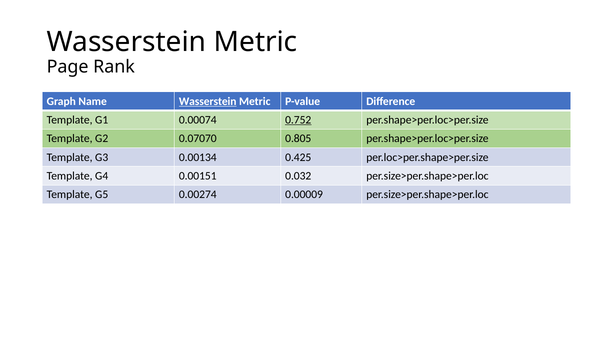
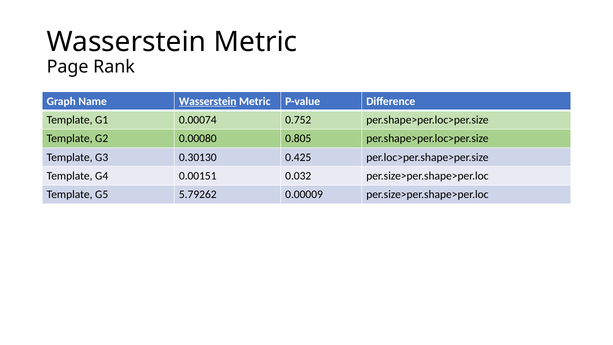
0.752 underline: present -> none
0.07070: 0.07070 -> 0.00080
0.00134: 0.00134 -> 0.30130
0.00274: 0.00274 -> 5.79262
